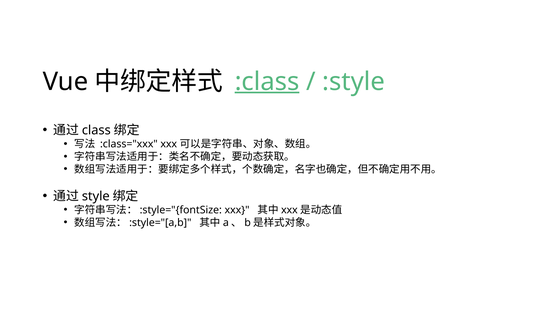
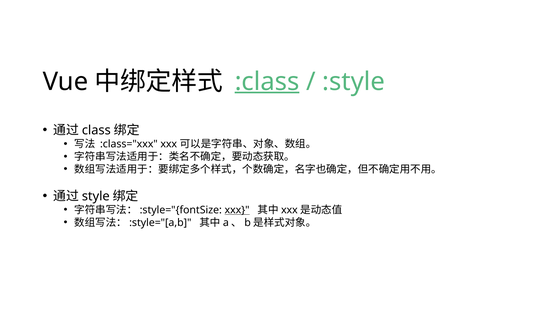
xxx underline: none -> present
